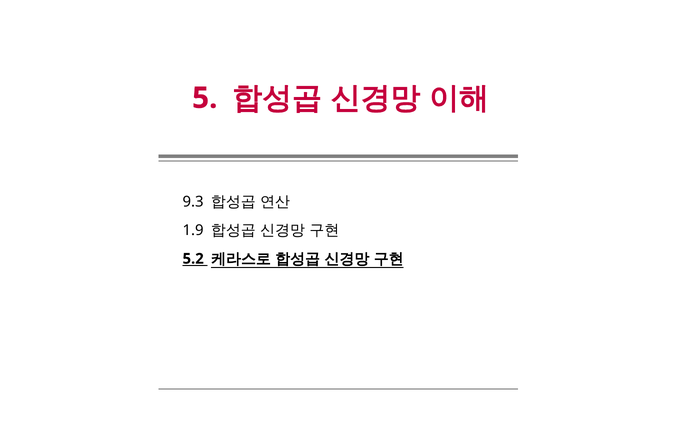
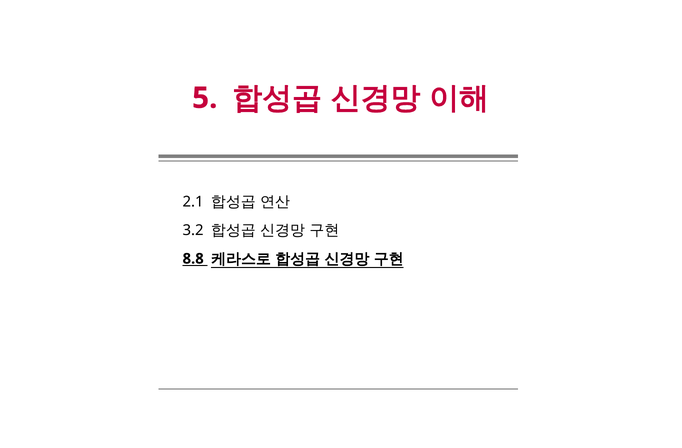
9.3: 9.3 -> 2.1
1.9: 1.9 -> 3.2
5.2: 5.2 -> 8.8
